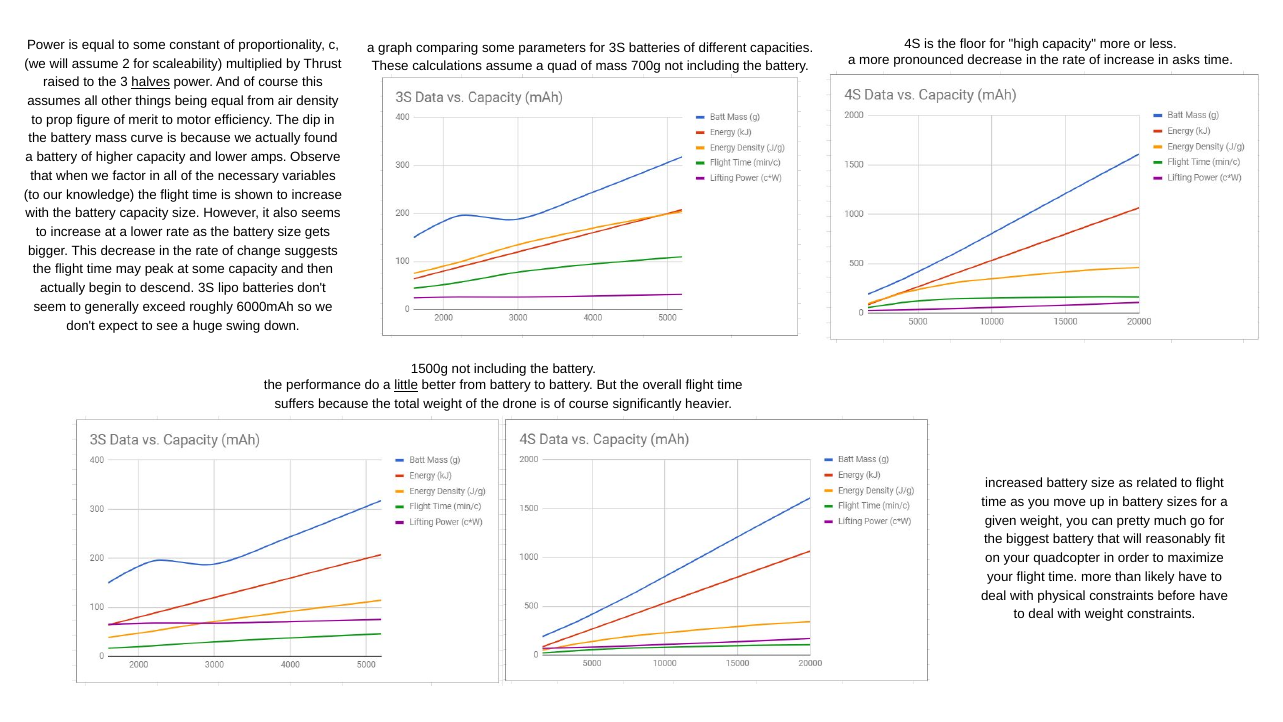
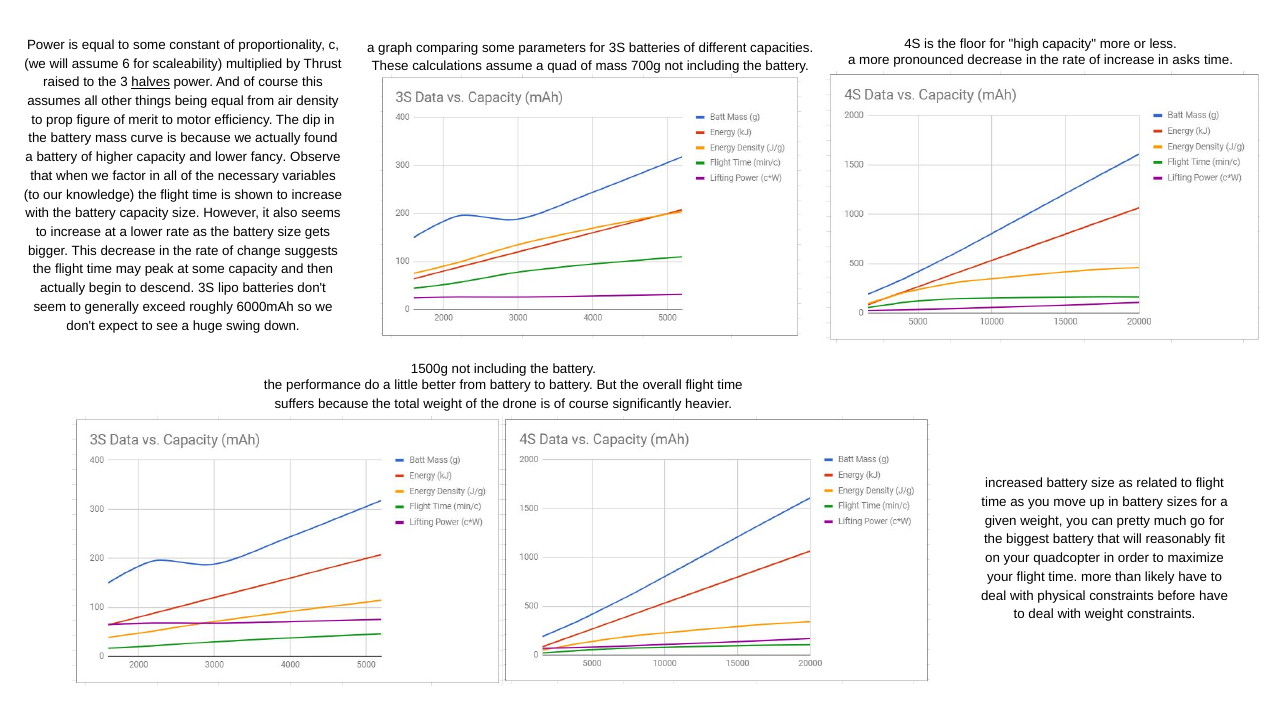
2: 2 -> 6
amps: amps -> fancy
little underline: present -> none
